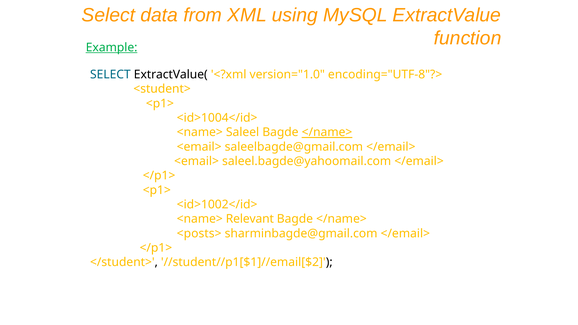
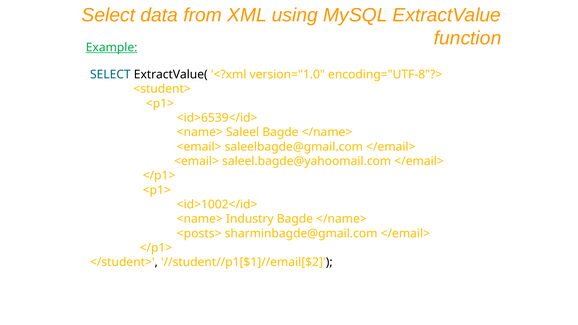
<id>1004</id>: <id>1004</id> -> <id>6539</id>
</name> at (327, 132) underline: present -> none
Relevant: Relevant -> Industry
